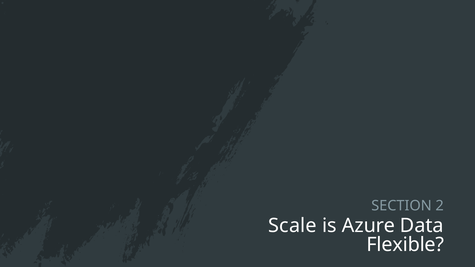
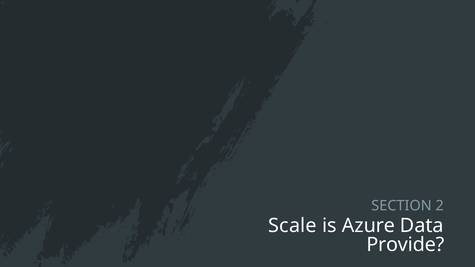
Flexible: Flexible -> Provide
